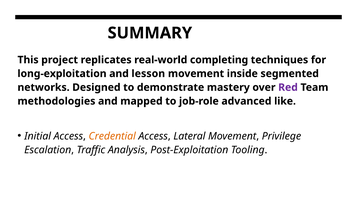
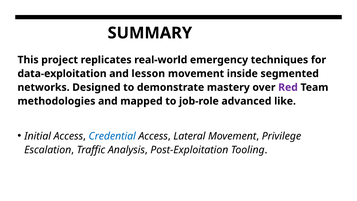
completing: completing -> emergency
long-exploitation: long-exploitation -> data-exploitation
Credential colour: orange -> blue
